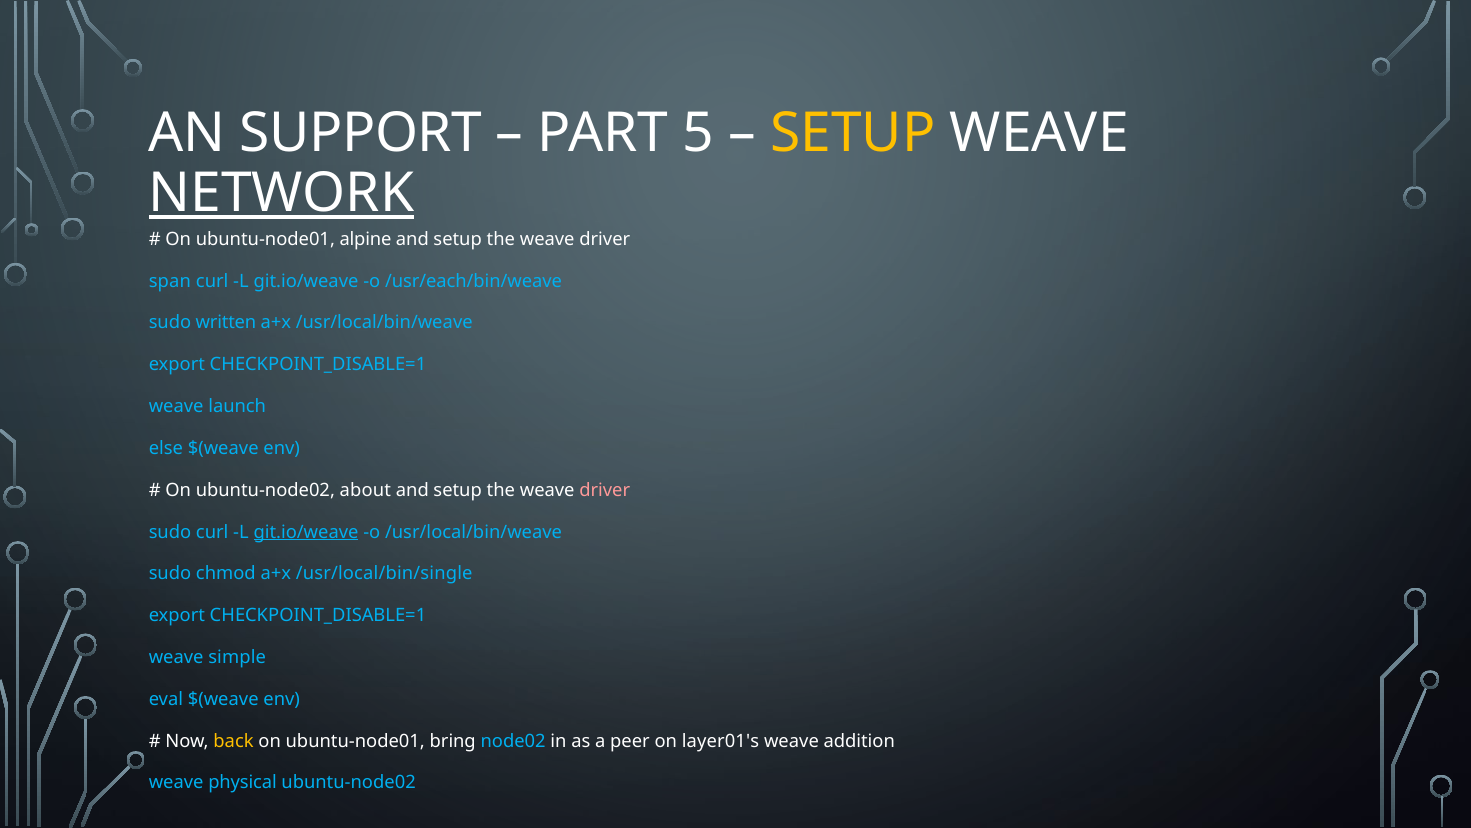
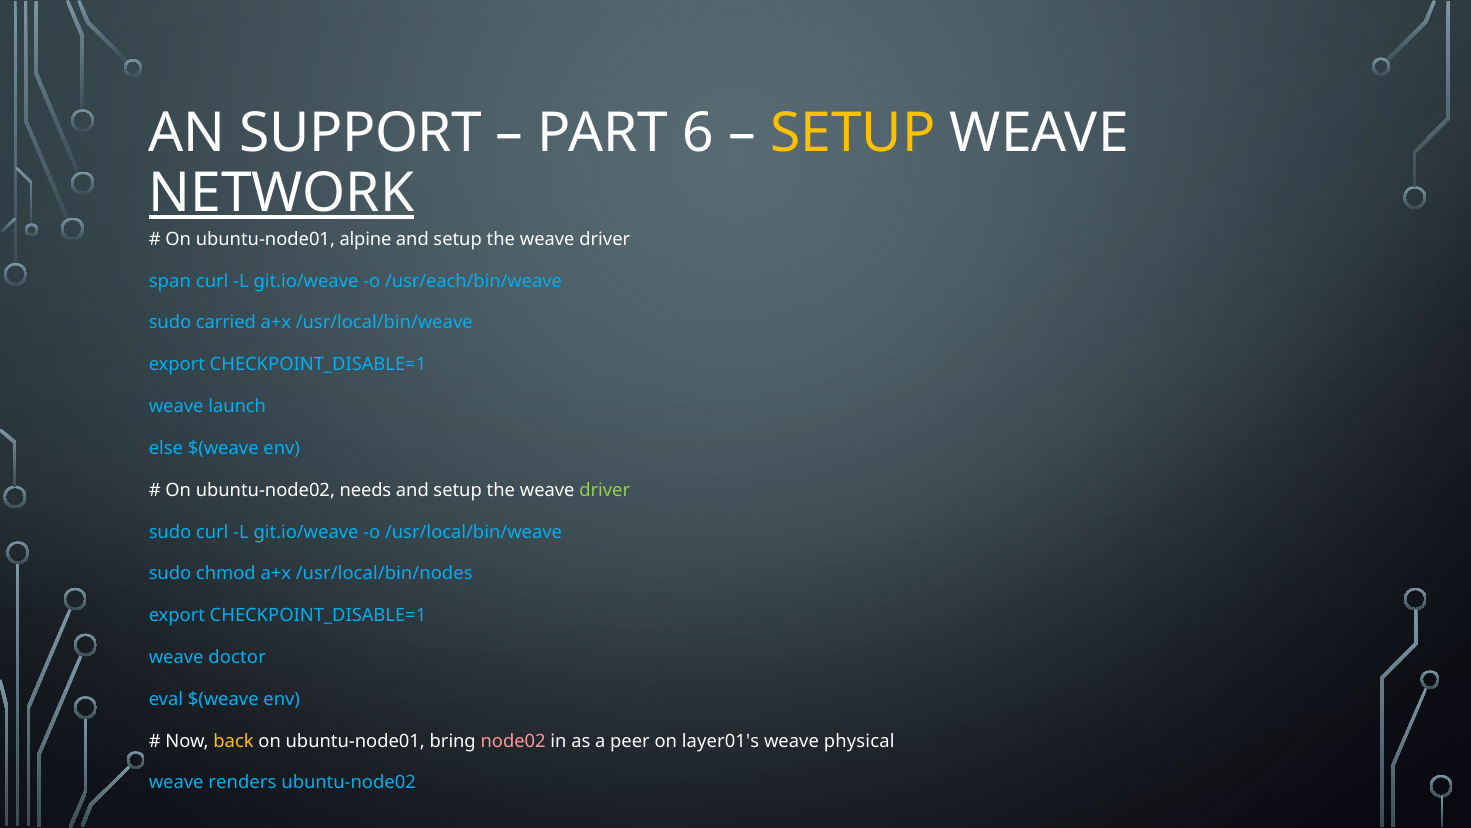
5: 5 -> 6
written: written -> carried
about: about -> needs
driver at (605, 490) colour: pink -> light green
git.io/weave at (306, 532) underline: present -> none
/usr/local/bin/single: /usr/local/bin/single -> /usr/local/bin/nodes
simple: simple -> doctor
node02 colour: light blue -> pink
addition: addition -> physical
physical: physical -> renders
